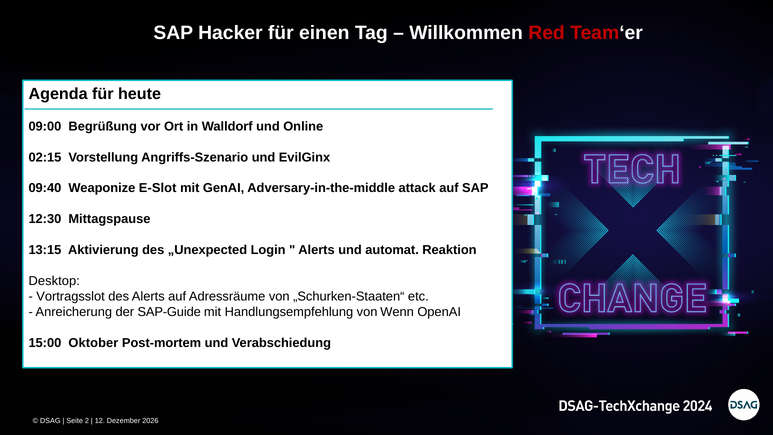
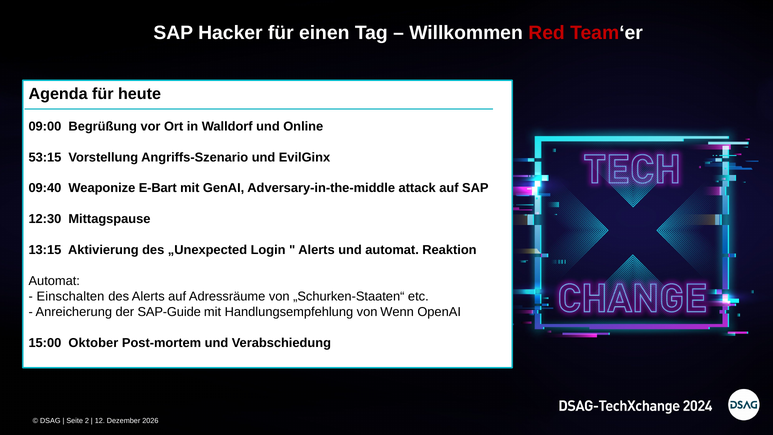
02:15: 02:15 -> 53:15
E-Slot: E-Slot -> E-Bart
Desktop at (54, 281): Desktop -> Automat
Vortragsslot: Vortragsslot -> Einschalten
